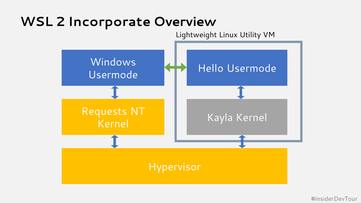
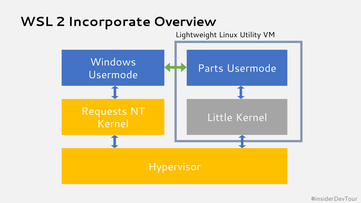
Hello: Hello -> Parts
Kayla: Kayla -> Little
